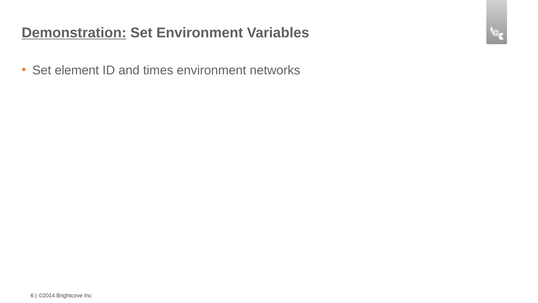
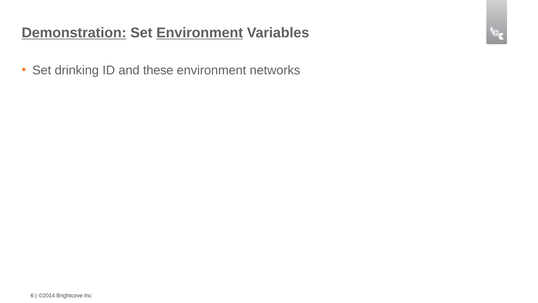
Environment at (200, 33) underline: none -> present
element: element -> drinking
times: times -> these
